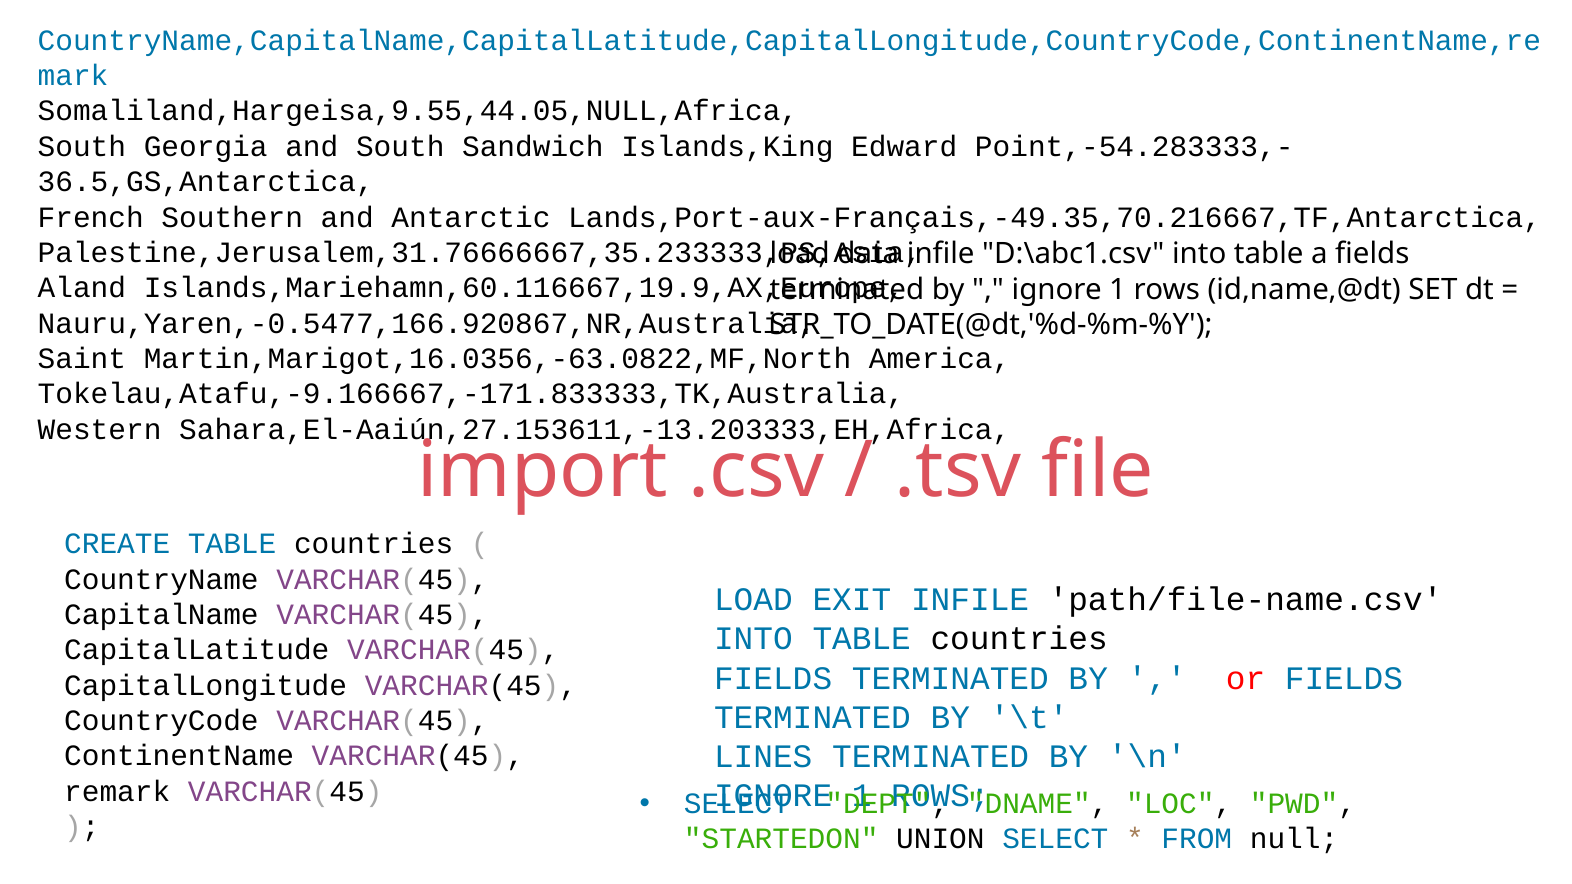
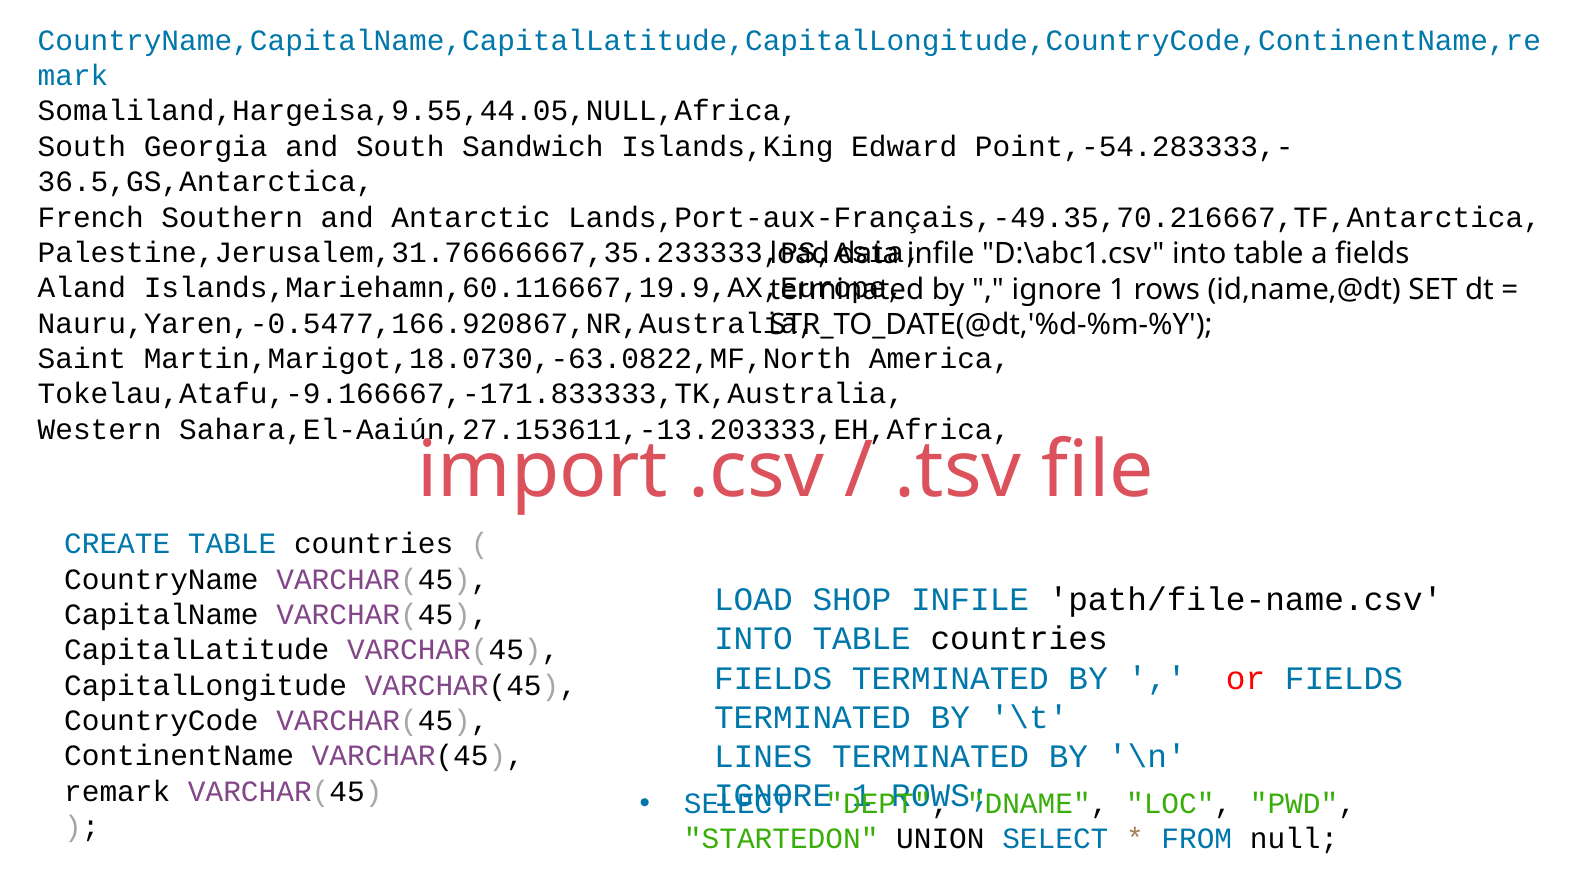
Martin,Marigot,16.0356,-63.0822,MF,North: Martin,Marigot,16.0356,-63.0822,MF,North -> Martin,Marigot,18.0730,-63.0822,MF,North
EXIT: EXIT -> SHOP
